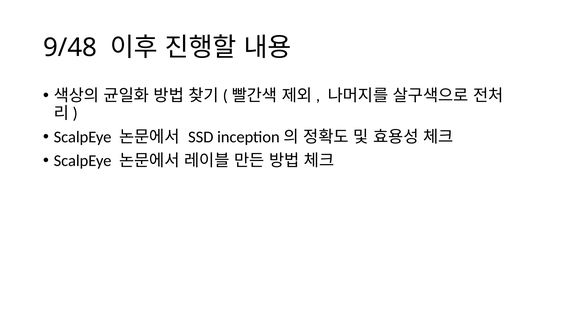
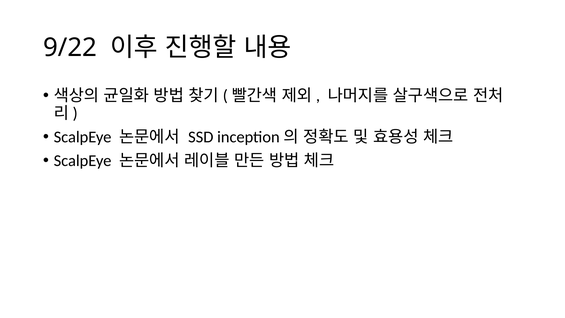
9/48: 9/48 -> 9/22
